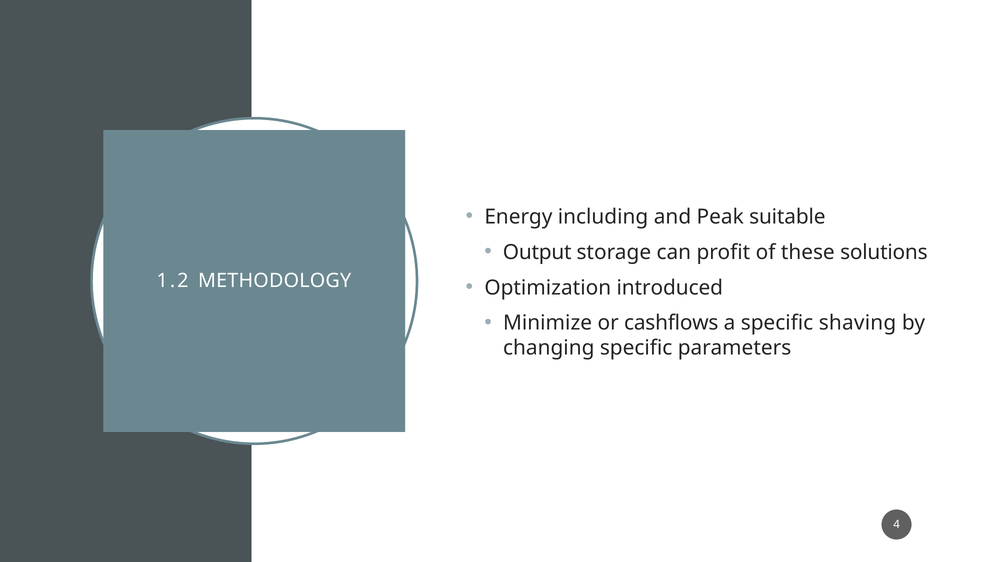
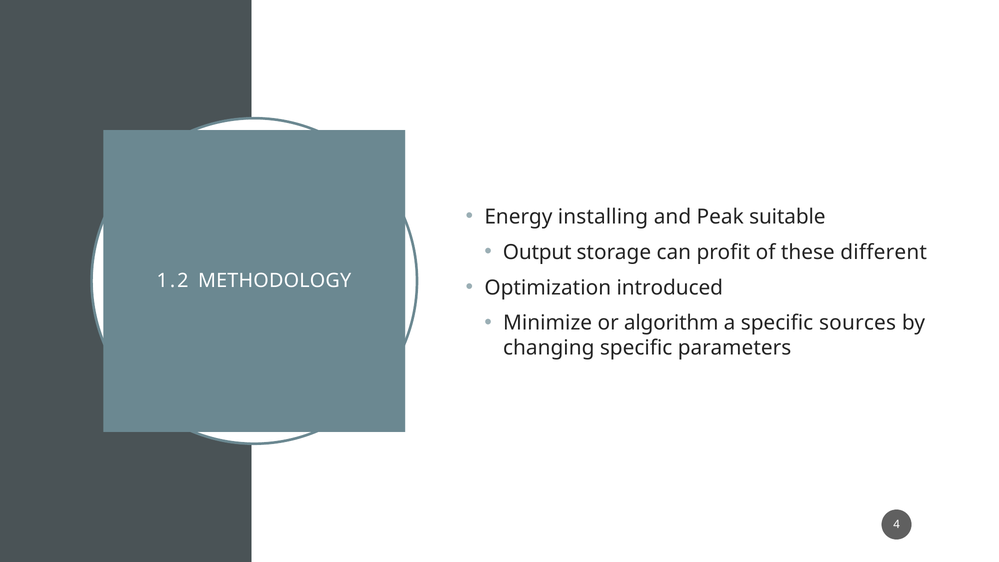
including: including -> installing
solutions: solutions -> different
cashflows: cashflows -> algorithm
shaving: shaving -> sources
